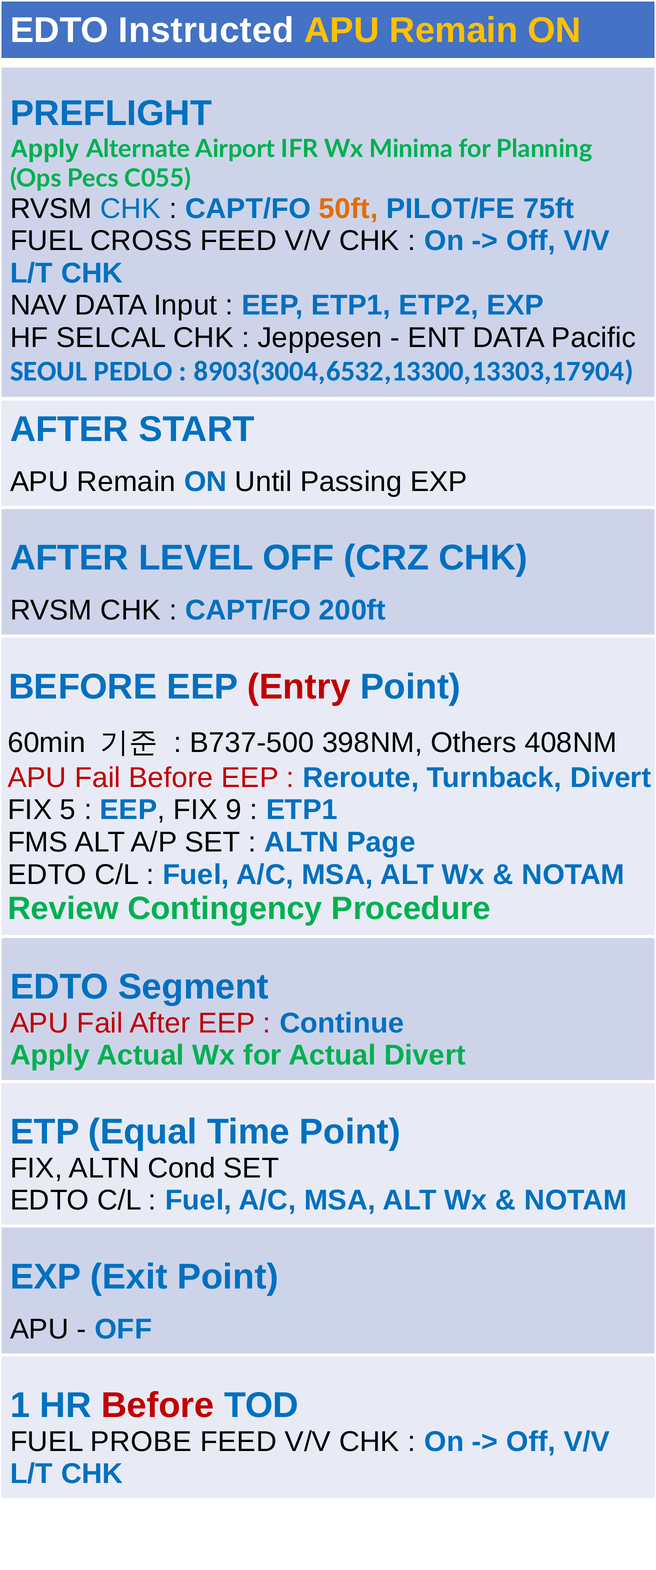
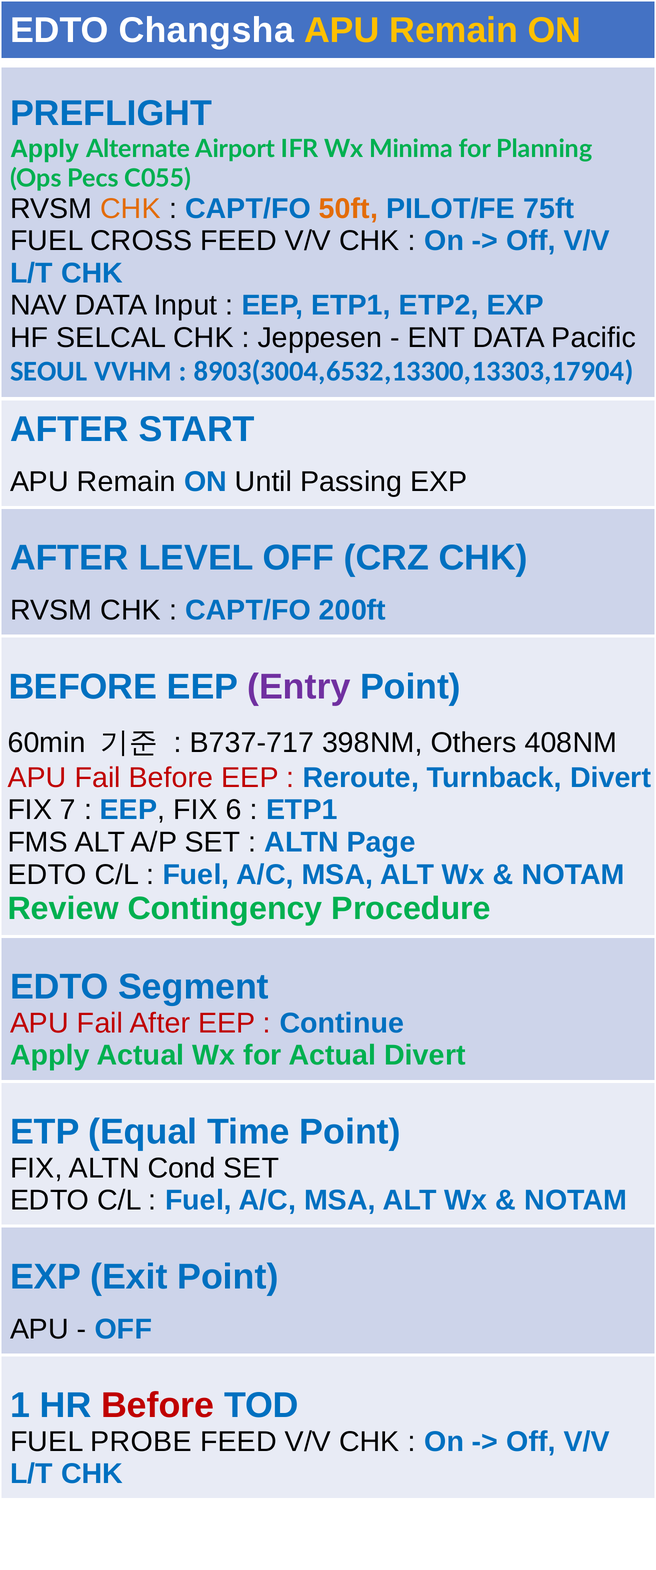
Instructed: Instructed -> Changsha
CHK at (130, 209) colour: blue -> orange
PEDLO: PEDLO -> VVHM
Entry colour: red -> purple
B737-500: B737-500 -> B737-717
5: 5 -> 7
9: 9 -> 6
